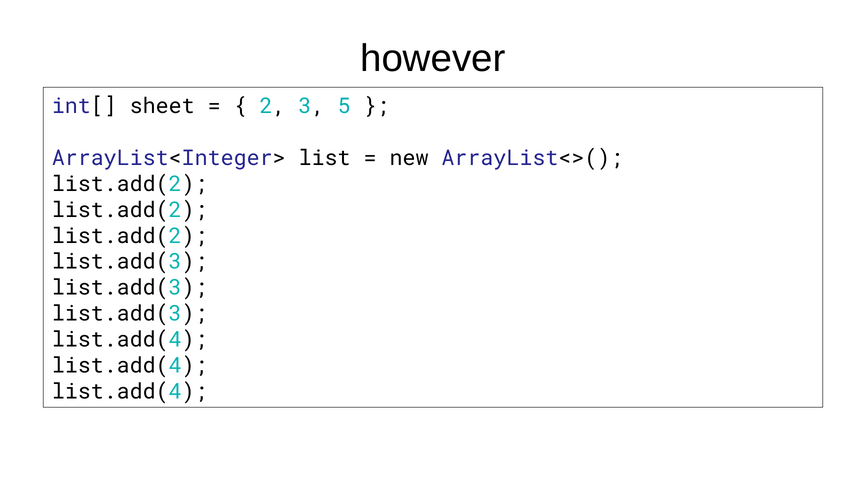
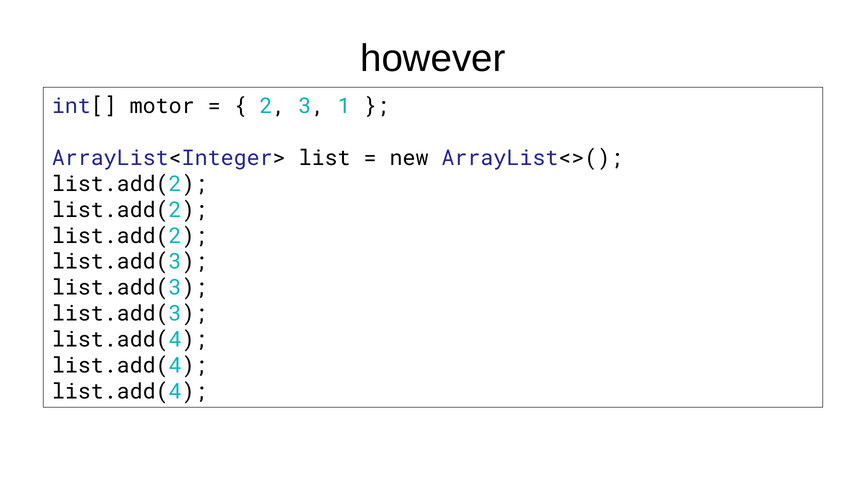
sheet: sheet -> motor
5: 5 -> 1
